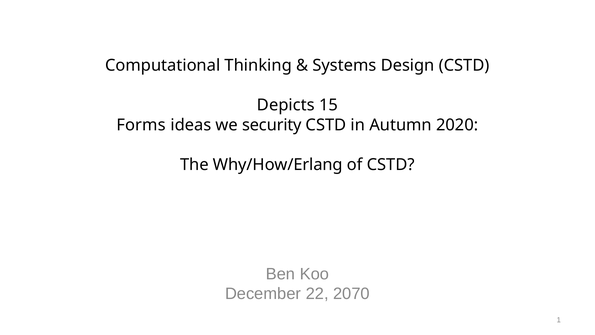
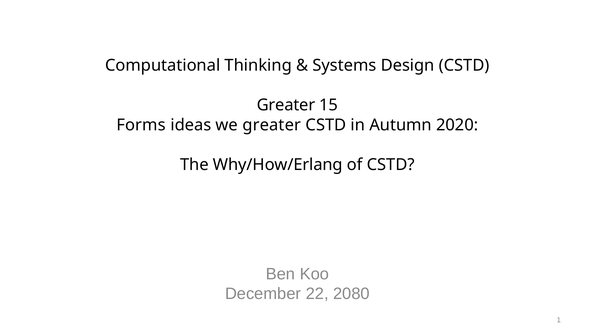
Depicts at (286, 105): Depicts -> Greater
we security: security -> greater
2070: 2070 -> 2080
